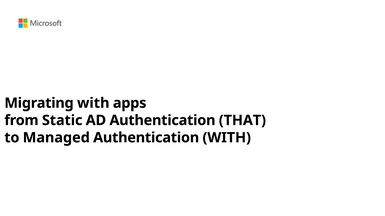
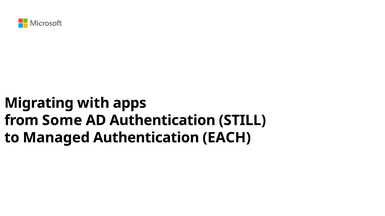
Static: Static -> Some
THAT: THAT -> STILL
Authentication WITH: WITH -> EACH
